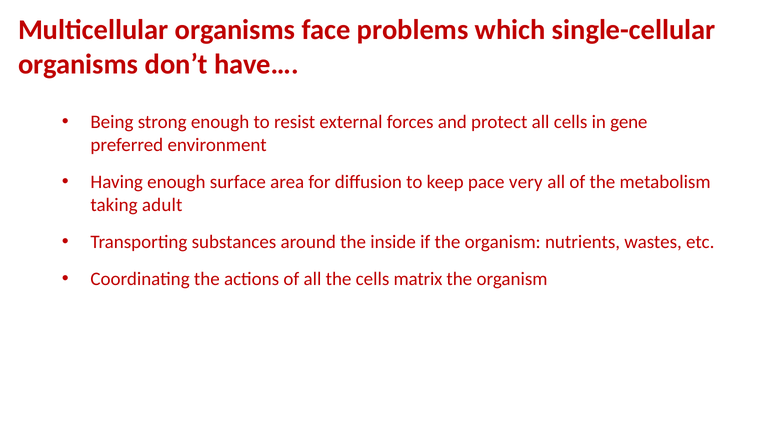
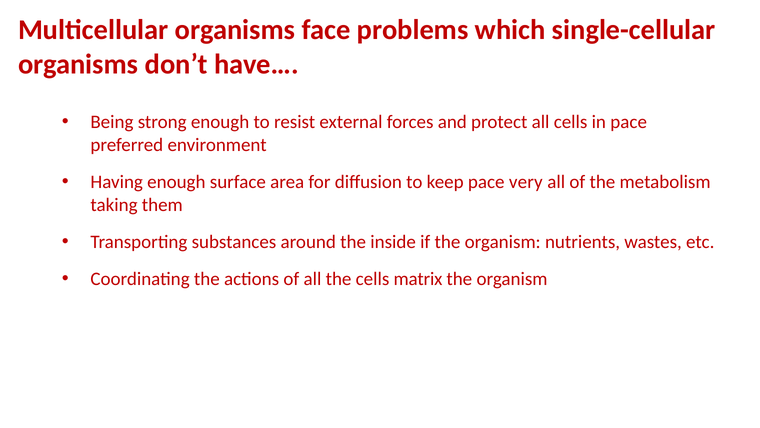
in gene: gene -> pace
adult: adult -> them
